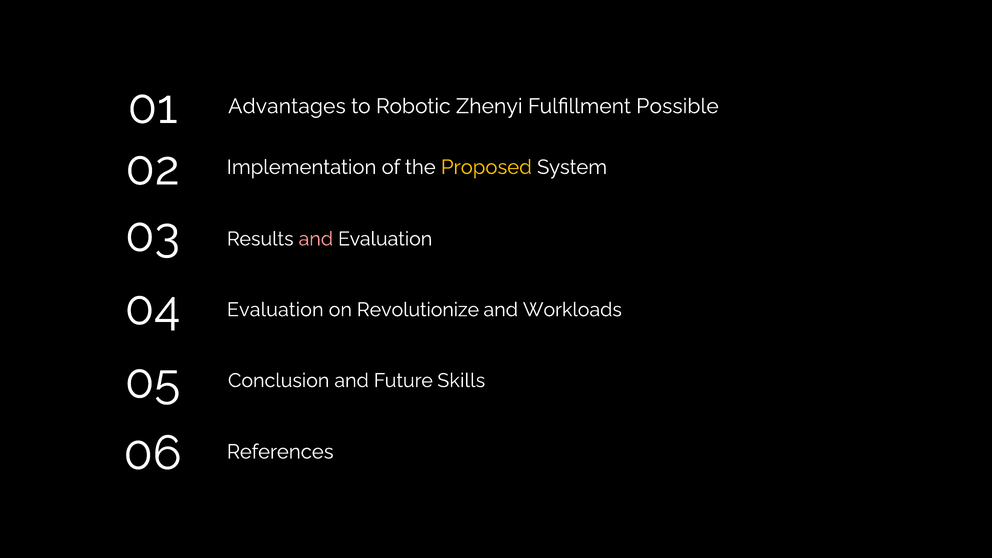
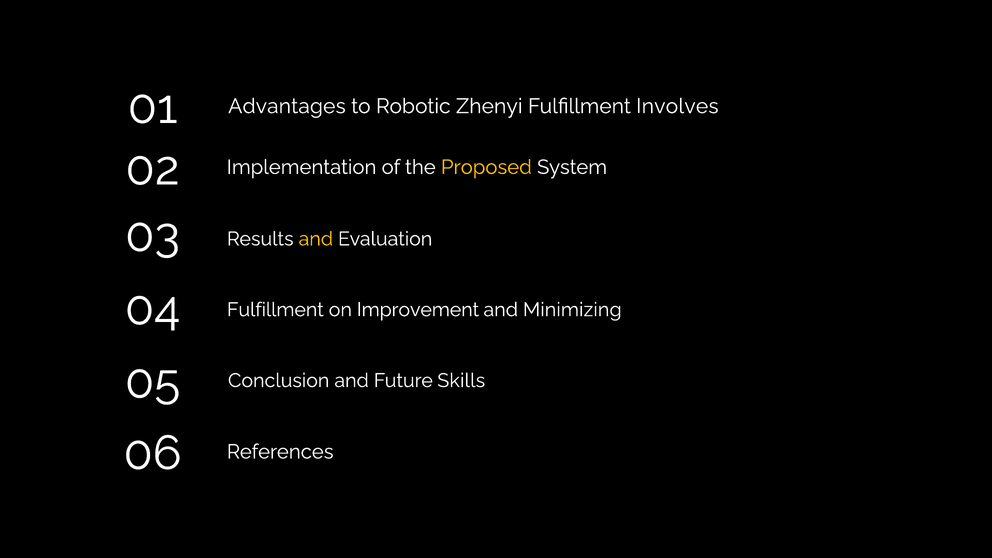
Possible: Possible -> Involves
and at (316, 239) colour: pink -> yellow
Evaluation at (275, 310): Evaluation -> Fulfillment
Revolutionize: Revolutionize -> Improvement
Workloads: Workloads -> Minimizing
